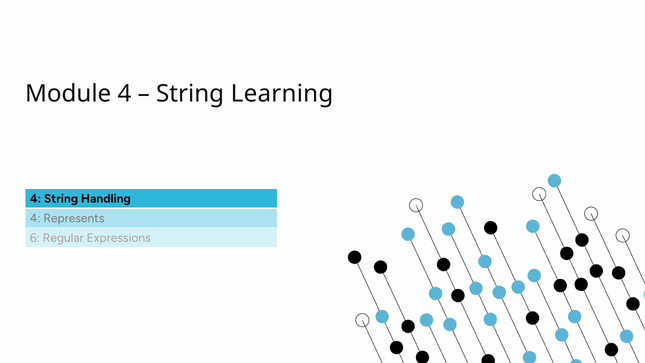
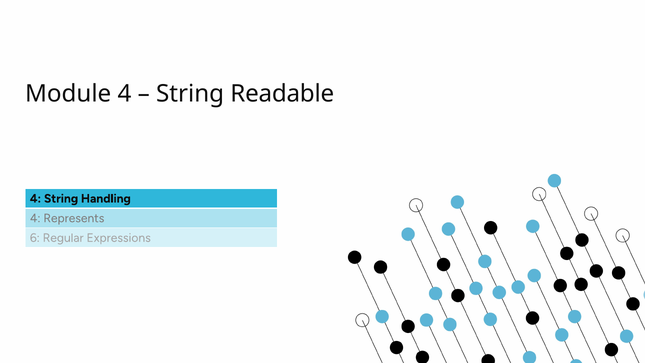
Learning: Learning -> Readable
